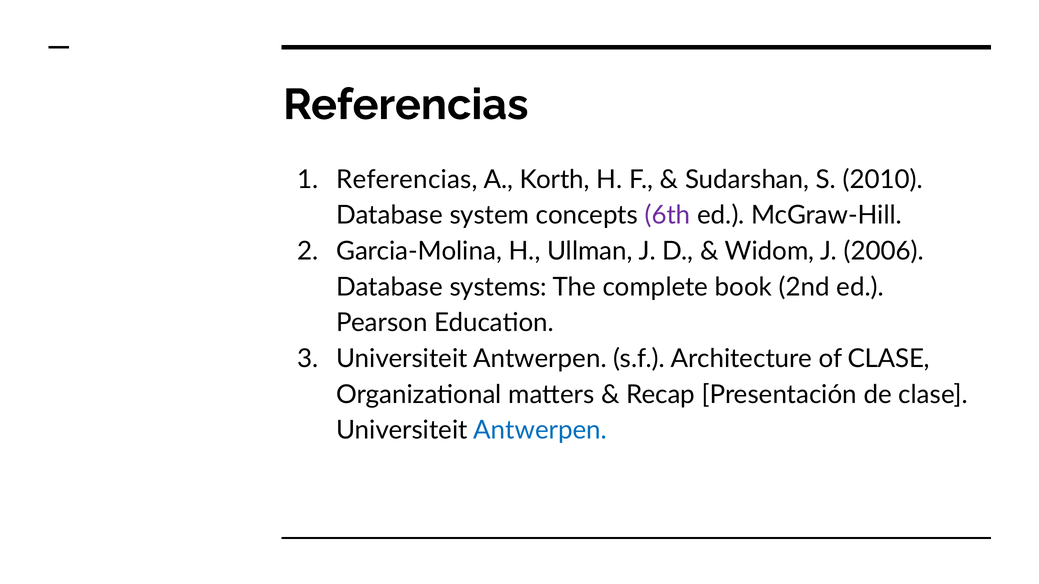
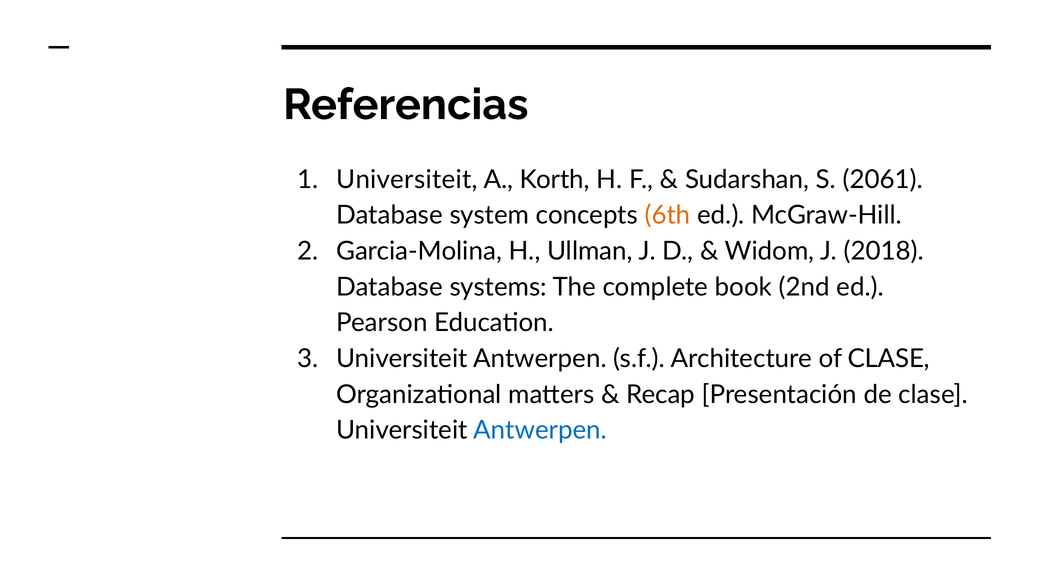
Referencias at (407, 180): Referencias -> Universiteit
2010: 2010 -> 2061
6th colour: purple -> orange
2006: 2006 -> 2018
